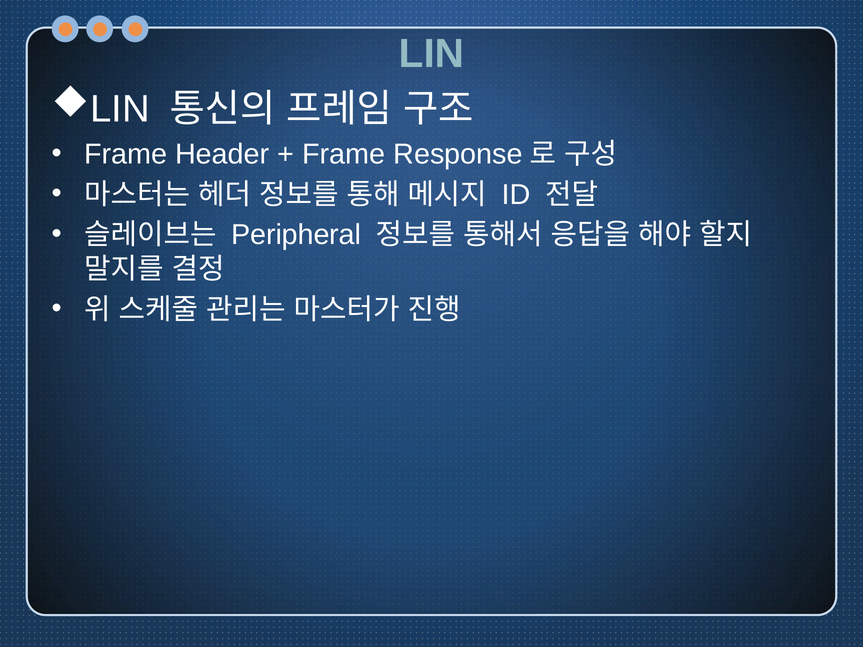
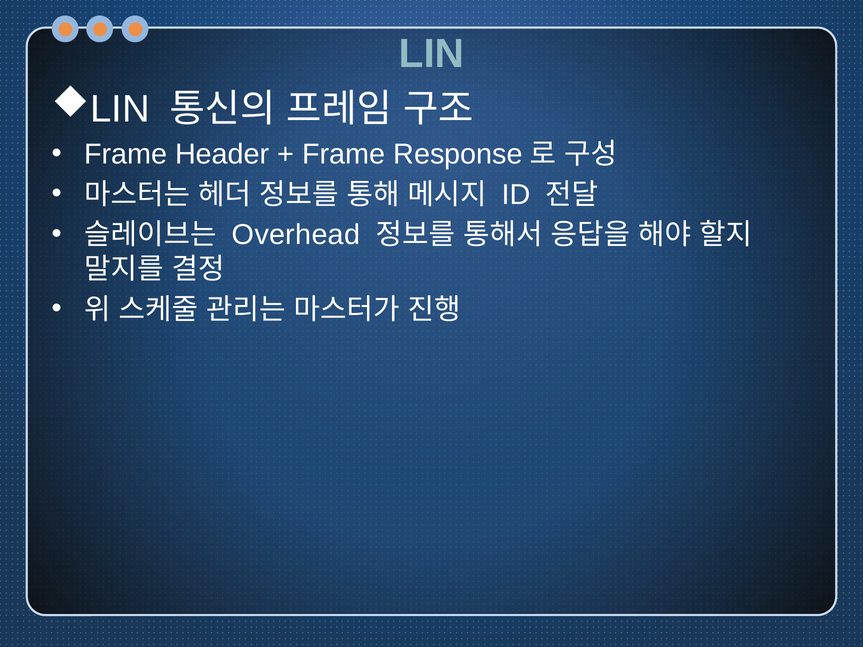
Peripheral: Peripheral -> Overhead
